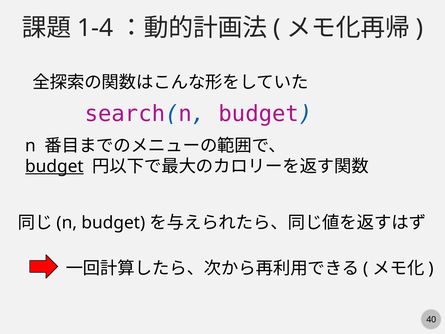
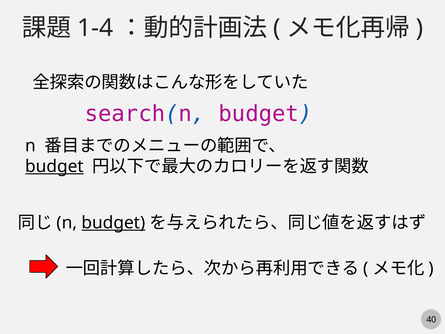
budget at (113, 223) underline: none -> present
